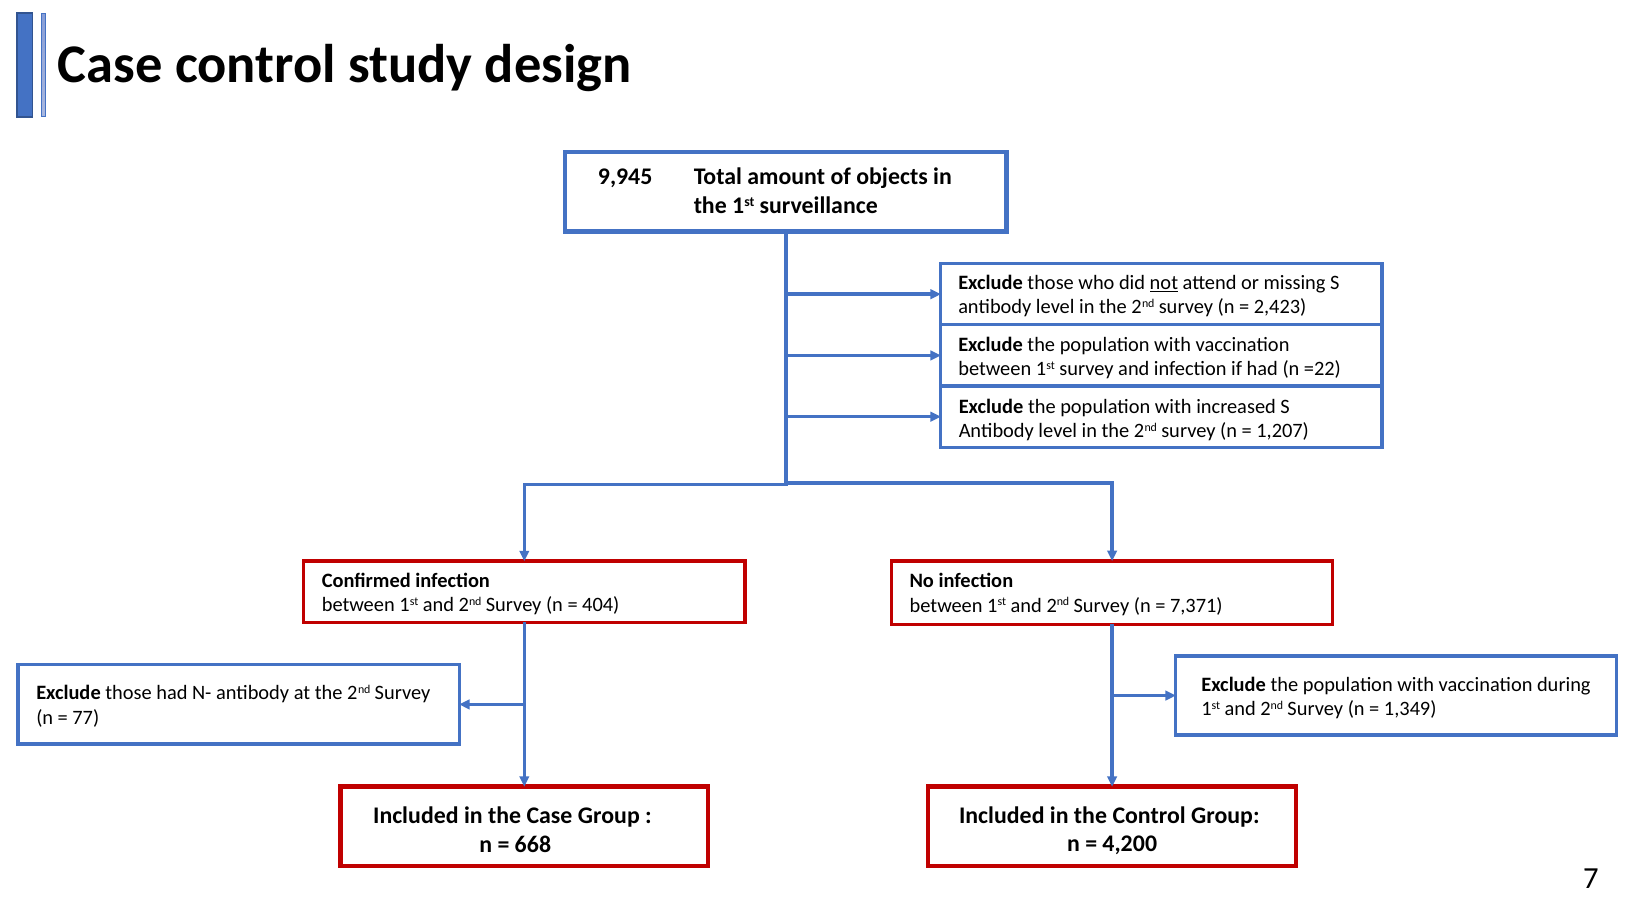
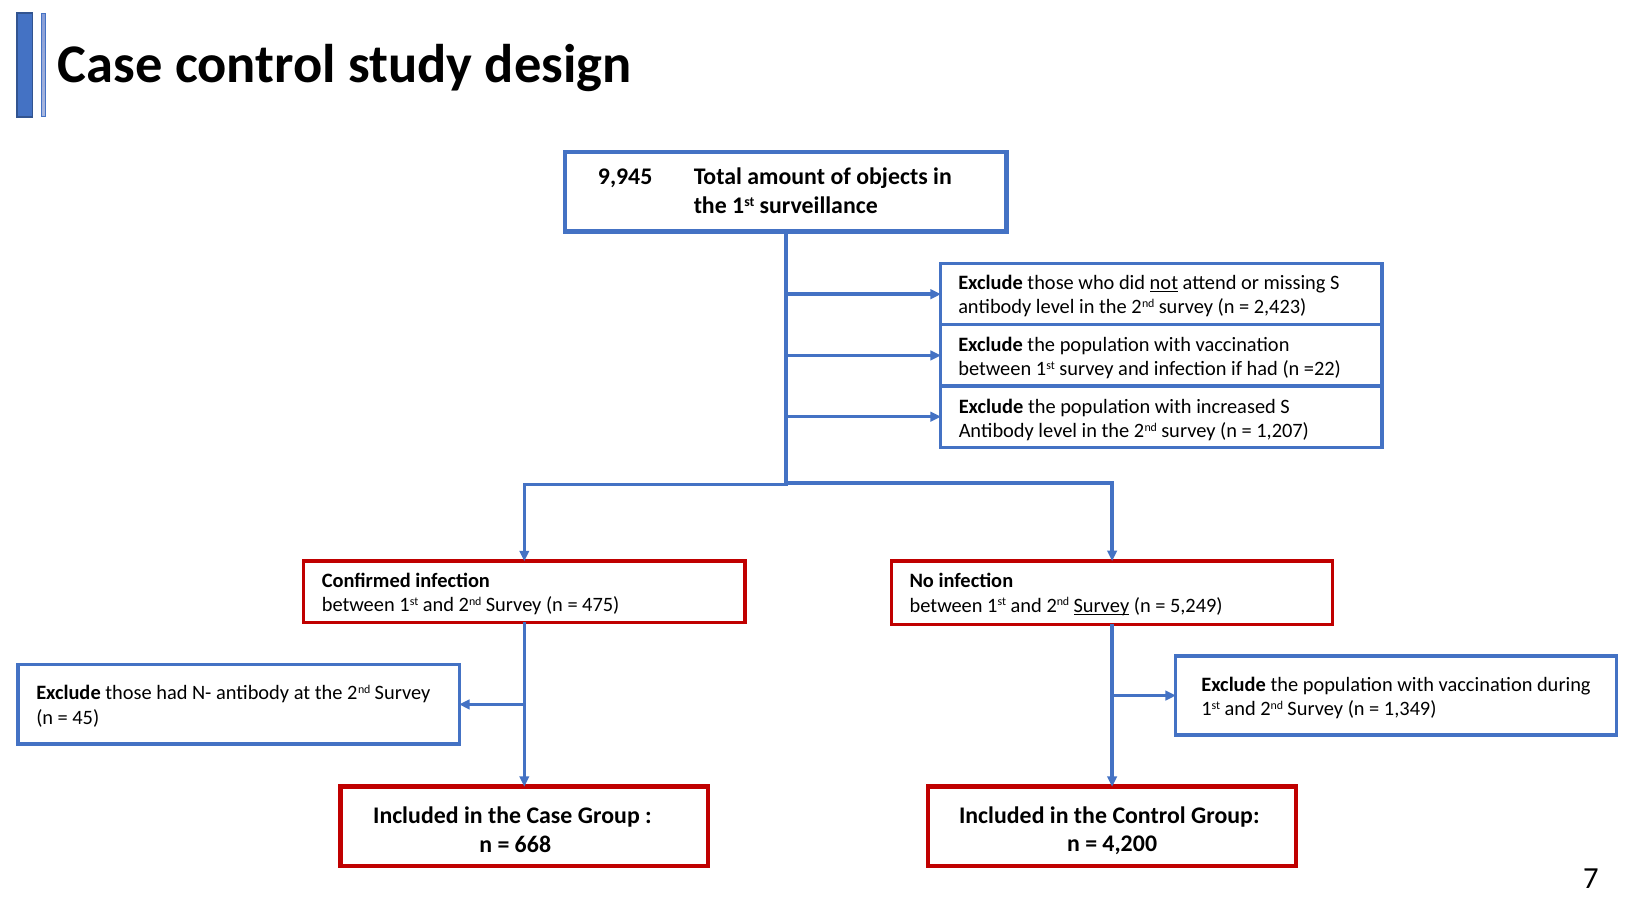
404: 404 -> 475
Survey at (1101, 605) underline: none -> present
7,371: 7,371 -> 5,249
77: 77 -> 45
